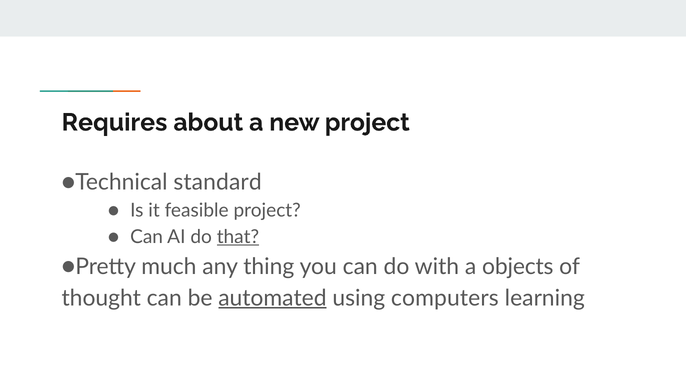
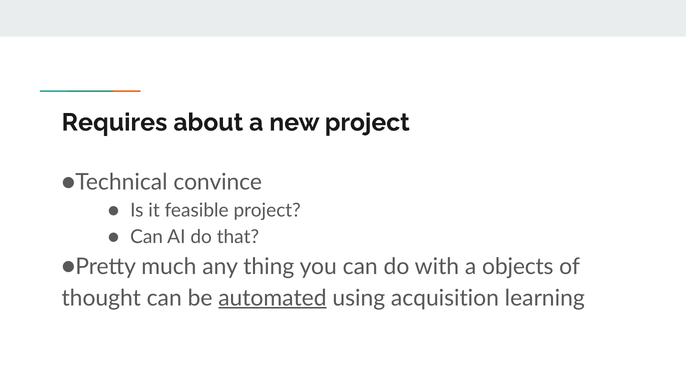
standard: standard -> convince
that underline: present -> none
computers: computers -> acquisition
